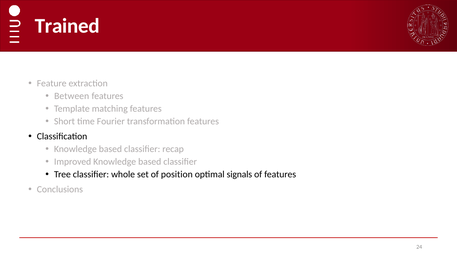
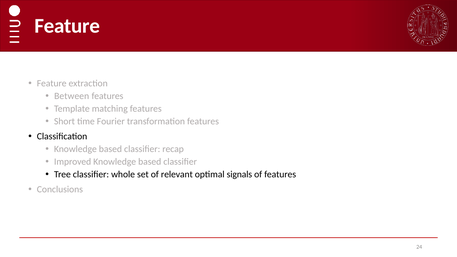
Trained at (67, 26): Trained -> Feature
position: position -> relevant
